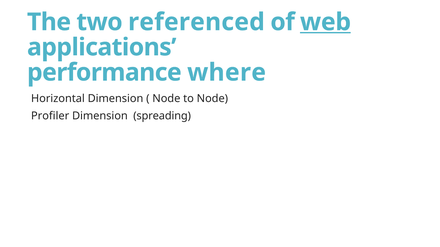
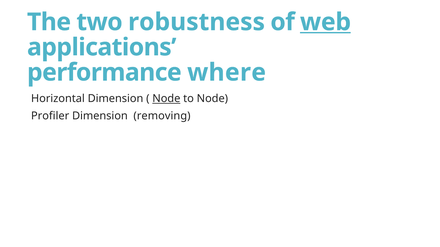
referenced: referenced -> robustness
Node at (166, 99) underline: none -> present
spreading: spreading -> removing
